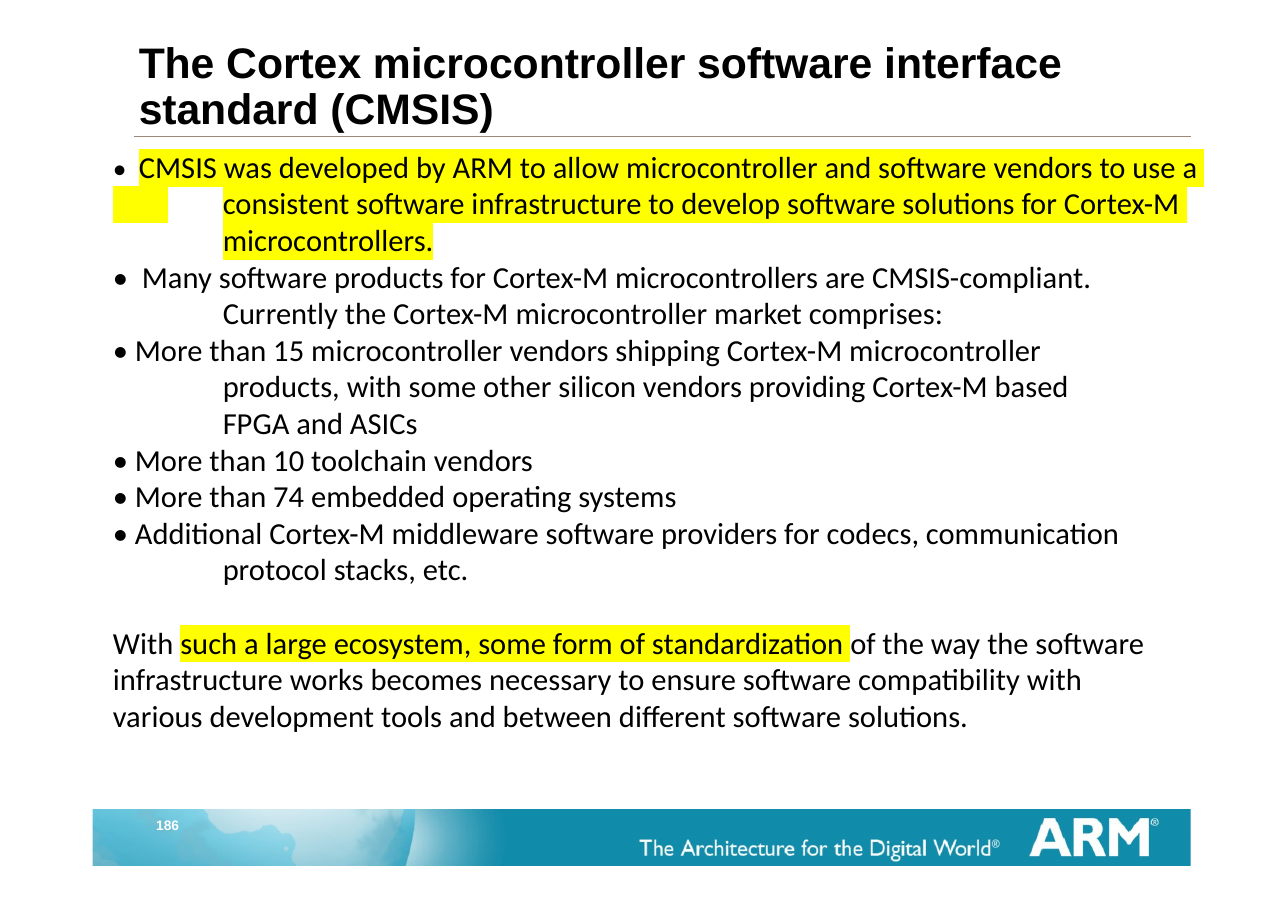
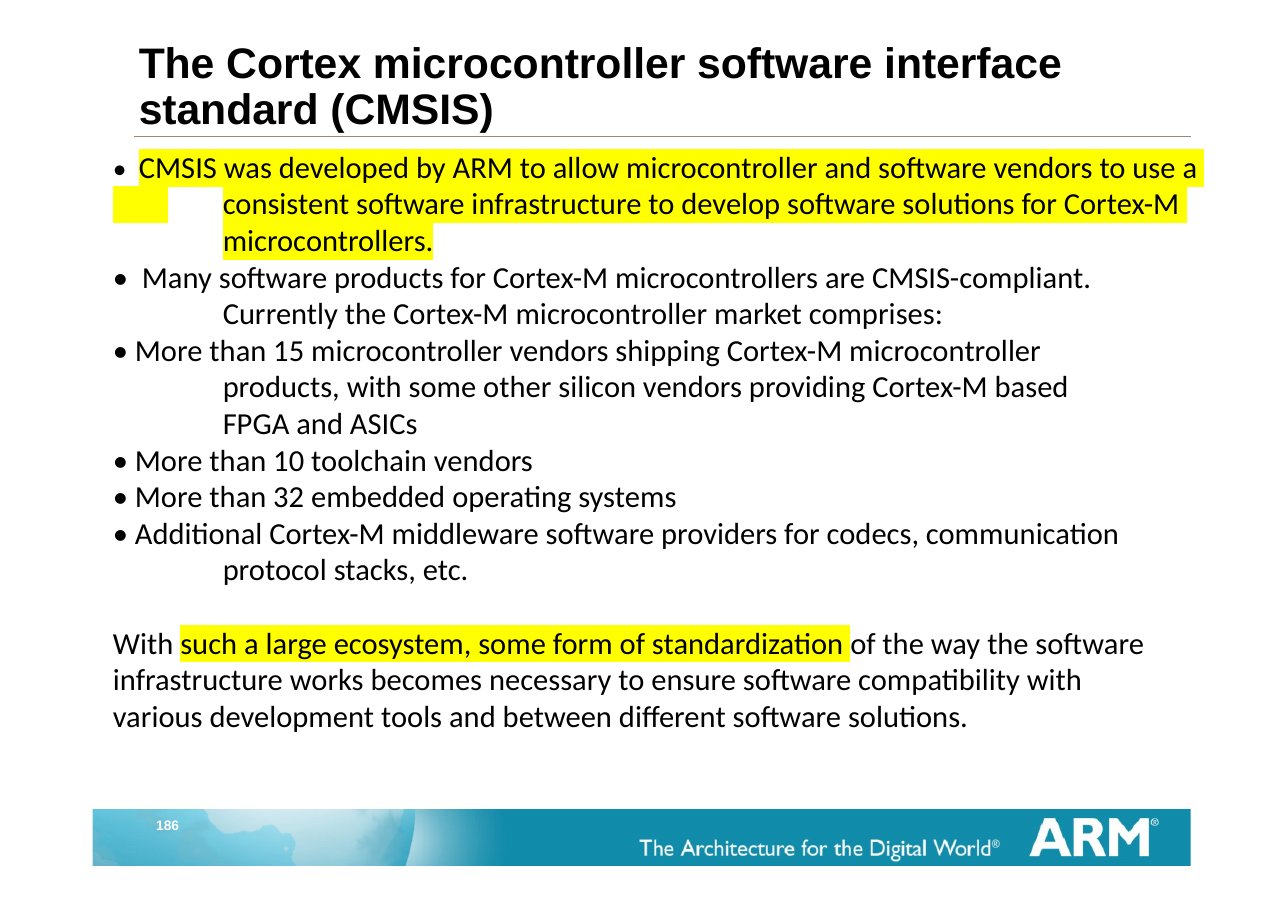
74: 74 -> 32
